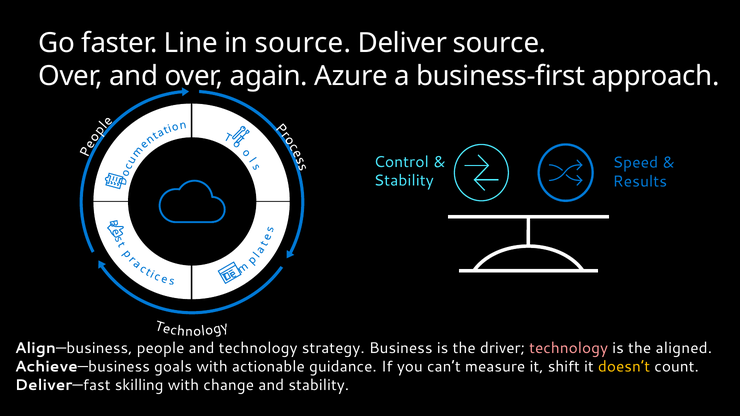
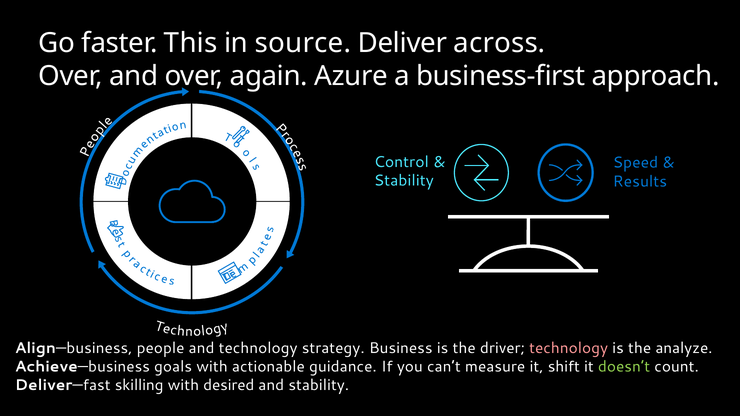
Line: Line -> This
Deliver source: source -> across
aligned: aligned -> analyze
doesn’t colour: yellow -> light green
change: change -> desired
